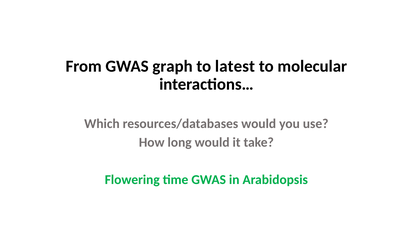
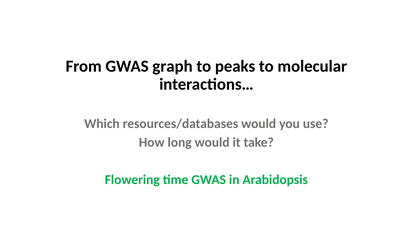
latest: latest -> peaks
